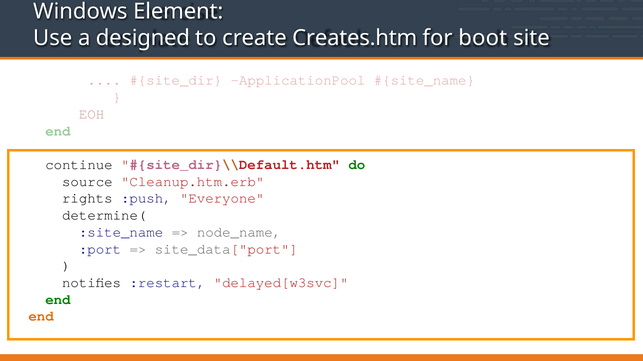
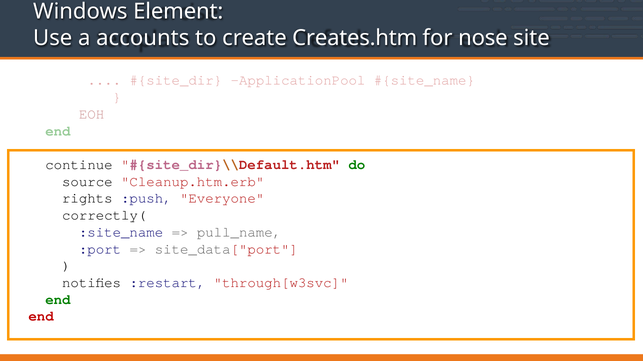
designed: designed -> accounts
boot: boot -> nose
determine(: determine( -> correctly(
node_name: node_name -> pull_name
delayed[w3svc: delayed[w3svc -> through[w3svc
end at (41, 317) colour: orange -> red
